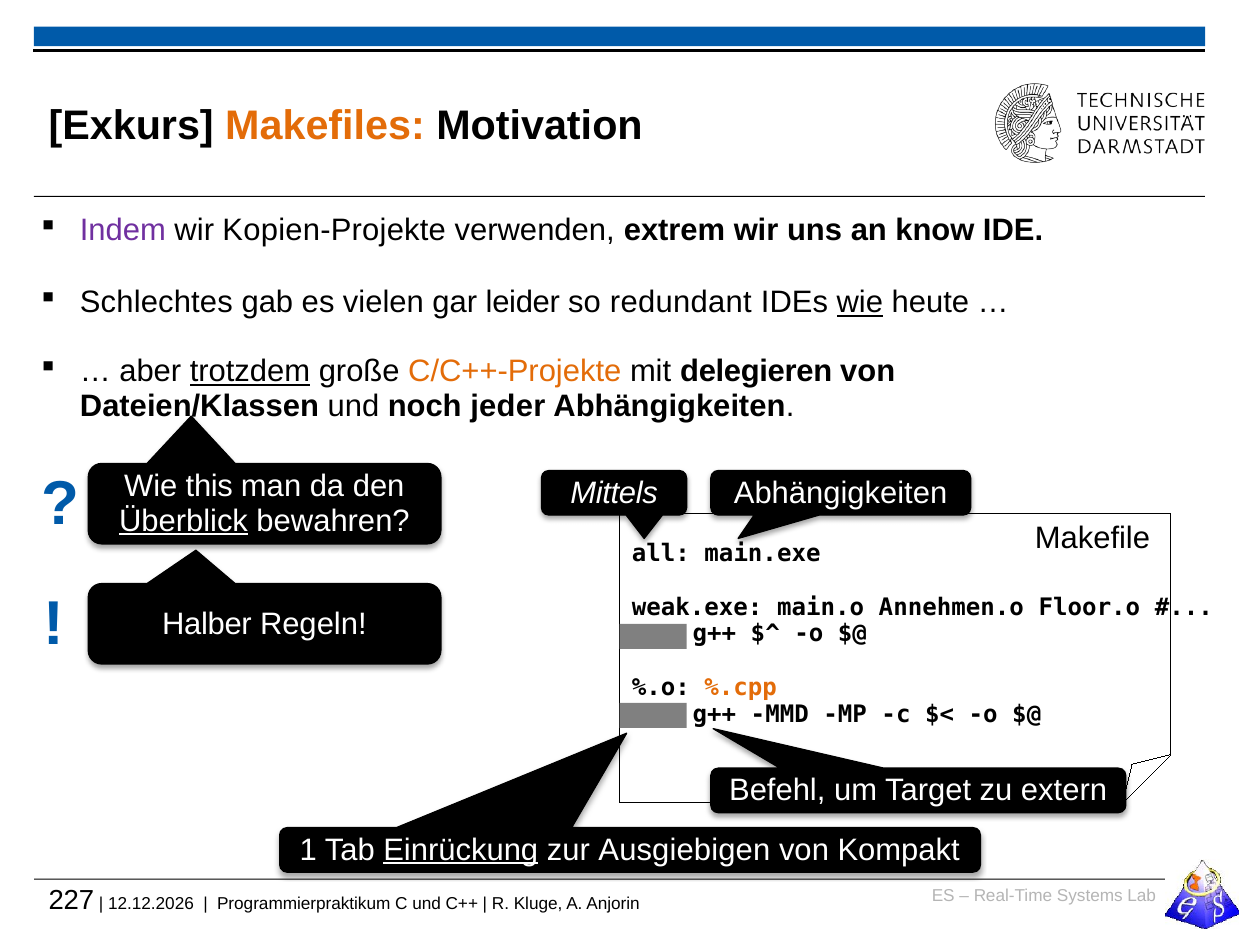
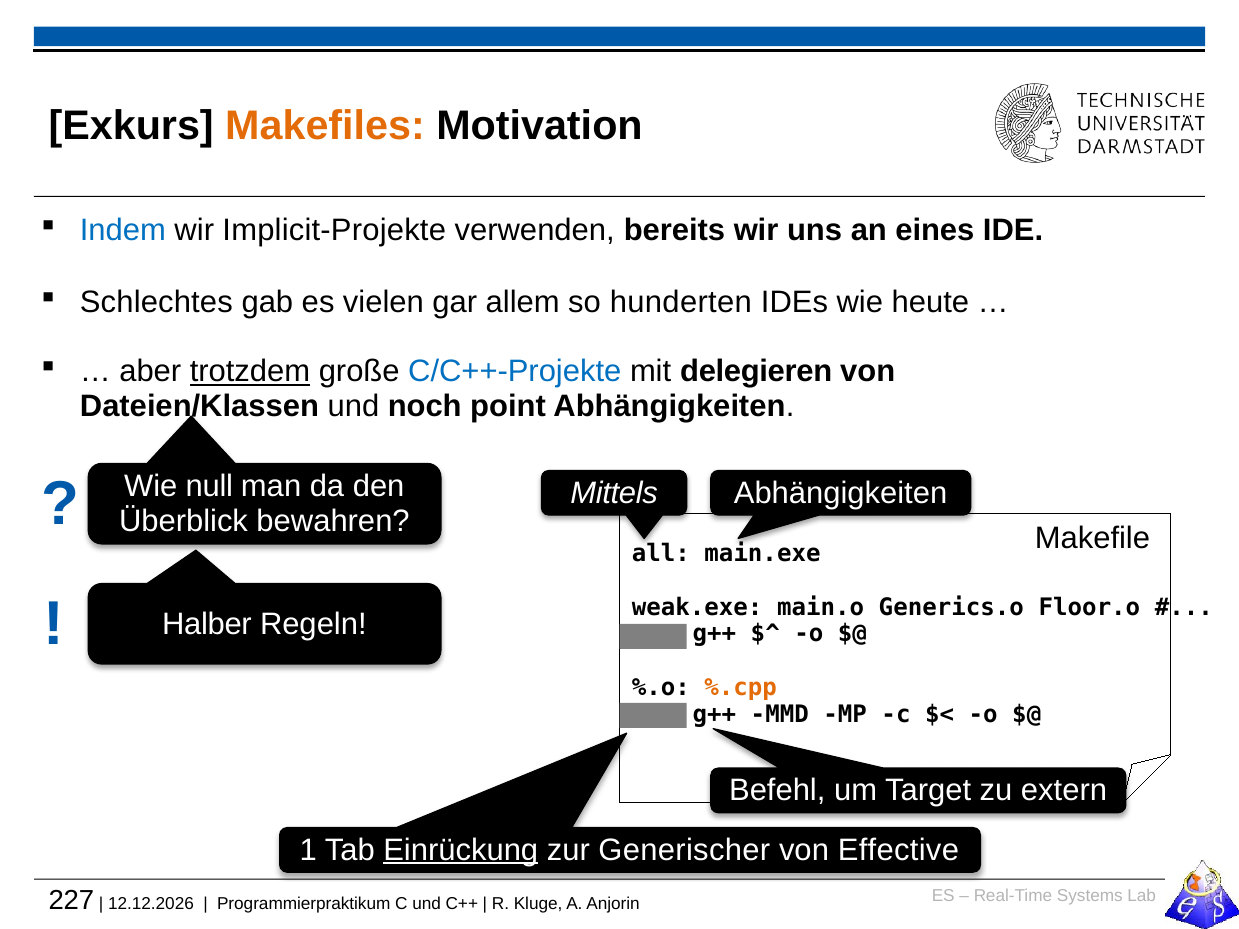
Indem colour: purple -> blue
Kopien-Projekte: Kopien-Projekte -> Implicit-Projekte
extrem: extrem -> bereits
know: know -> eines
leider: leider -> allem
redundant: redundant -> hunderten
wie at (860, 303) underline: present -> none
C/C++-Projekte colour: orange -> blue
jeder: jeder -> point
this: this -> null
Überblick underline: present -> none
Annehmen.o: Annehmen.o -> Generics.o
Ausgiebigen: Ausgiebigen -> Generischer
Kompakt: Kompakt -> Effective
